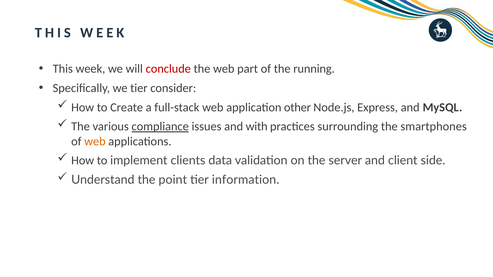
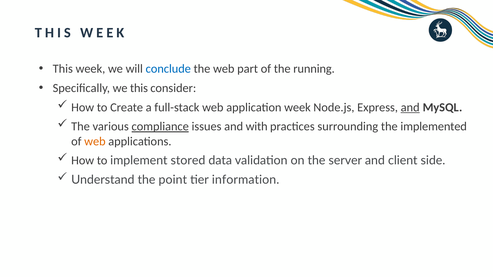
conclude colour: red -> blue
we tier: tier -> this
application other: other -> week
and at (410, 107) underline: none -> present
smartphones: smartphones -> implemented
clients: clients -> stored
